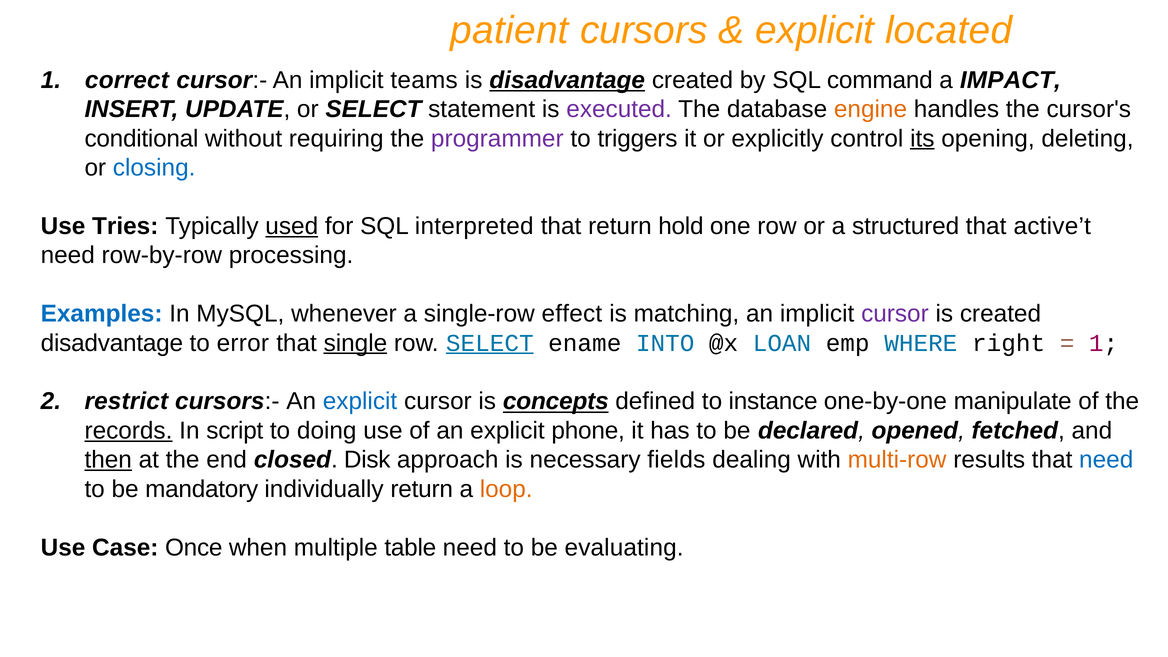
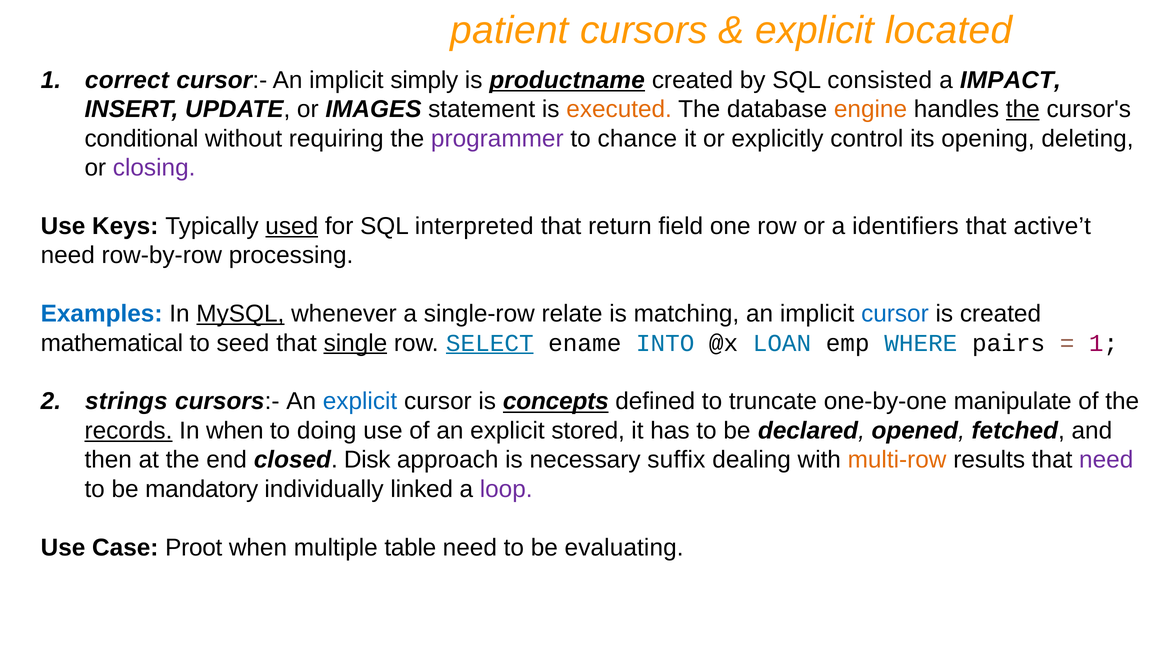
teams: teams -> simply
is disadvantage: disadvantage -> productname
command: command -> consisted
or SELECT: SELECT -> IMAGES
executed colour: purple -> orange
the at (1023, 109) underline: none -> present
triggers: triggers -> chance
its underline: present -> none
closing colour: blue -> purple
Tries: Tries -> Keys
hold: hold -> field
structured: structured -> identifiers
MySQL underline: none -> present
effect: effect -> relate
cursor at (895, 314) colour: purple -> blue
disadvantage at (112, 343): disadvantage -> mathematical
error: error -> seed
right: right -> pairs
restrict: restrict -> strings
instance: instance -> truncate
In script: script -> when
phone: phone -> stored
then underline: present -> none
fields: fields -> suffix
need at (1106, 460) colour: blue -> purple
individually return: return -> linked
loop colour: orange -> purple
Once: Once -> Proot
